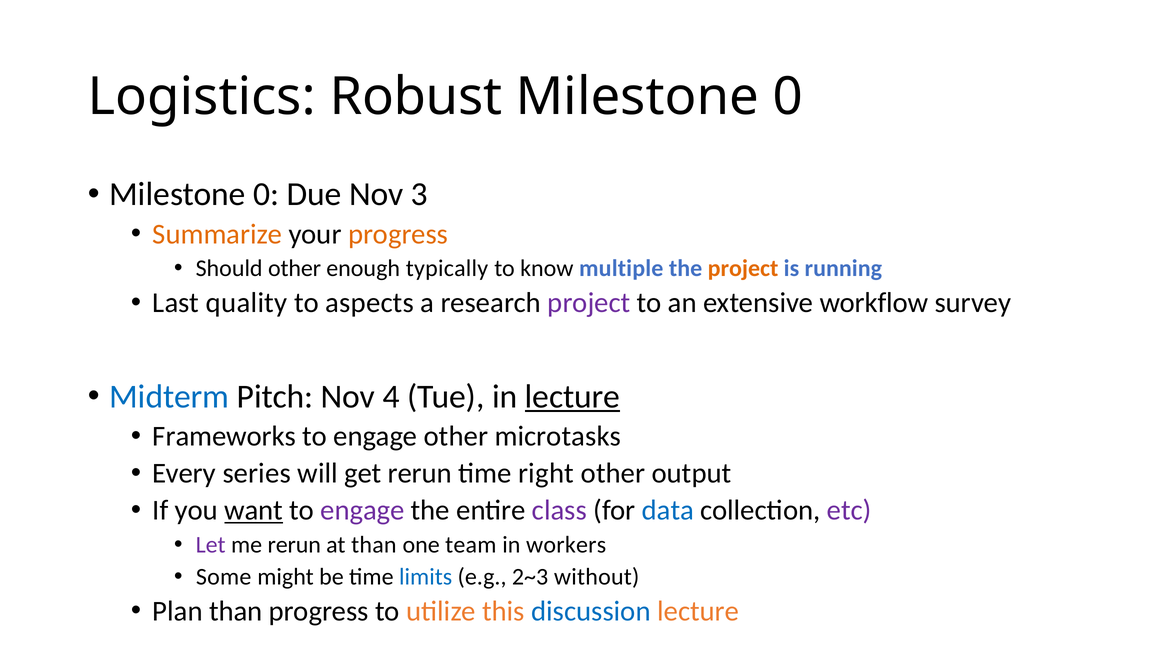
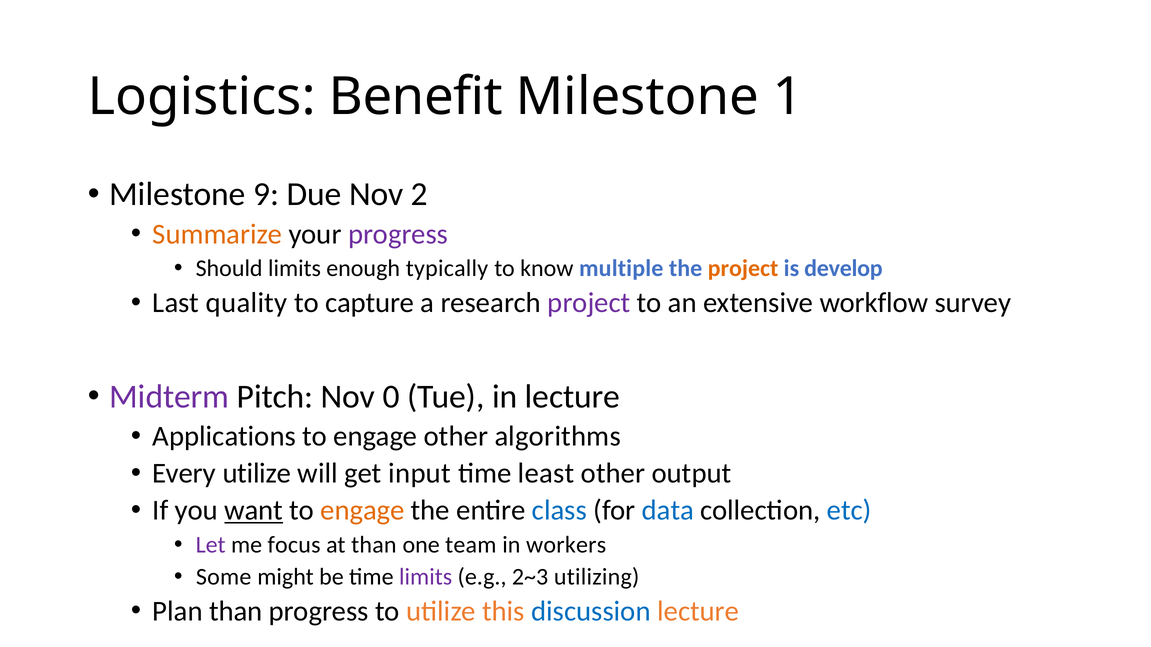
Robust: Robust -> Benefit
0 at (788, 97): 0 -> 1
0 at (266, 195): 0 -> 9
3: 3 -> 2
progress at (398, 234) colour: orange -> purple
Should other: other -> limits
running: running -> develop
aspects: aspects -> capture
Midterm colour: blue -> purple
4: 4 -> 0
lecture at (572, 397) underline: present -> none
Frameworks: Frameworks -> Applications
microtasks: microtasks -> algorithms
Every series: series -> utilize
get rerun: rerun -> input
right: right -> least
engage at (362, 511) colour: purple -> orange
class colour: purple -> blue
etc colour: purple -> blue
me rerun: rerun -> focus
limits at (426, 577) colour: blue -> purple
without: without -> utilizing
